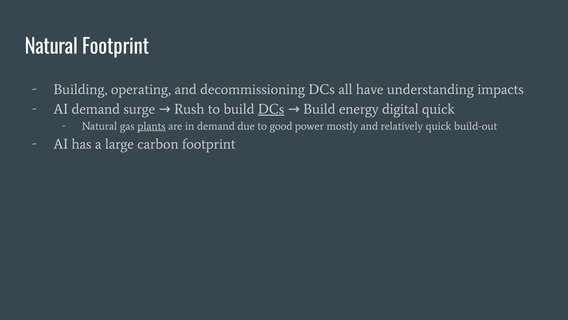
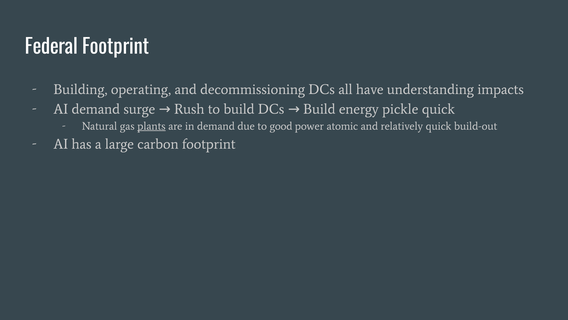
Natural at (51, 47): Natural -> Federal
DCs at (271, 109) underline: present -> none
digital: digital -> pickle
mostly: mostly -> atomic
